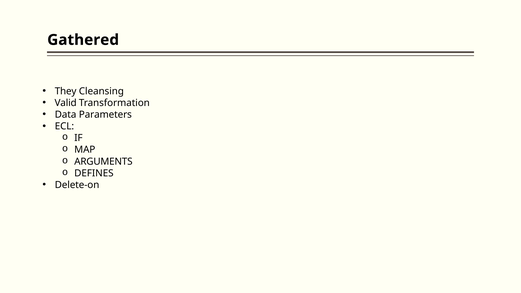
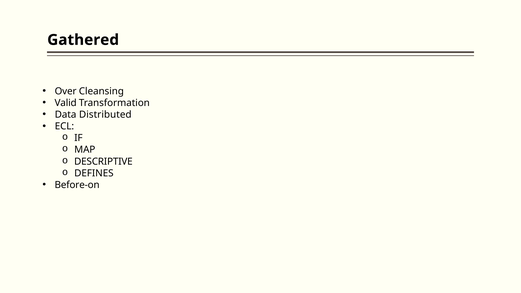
They: They -> Over
Parameters: Parameters -> Distributed
ARGUMENTS: ARGUMENTS -> DESCRIPTIVE
Delete-on: Delete-on -> Before-on
